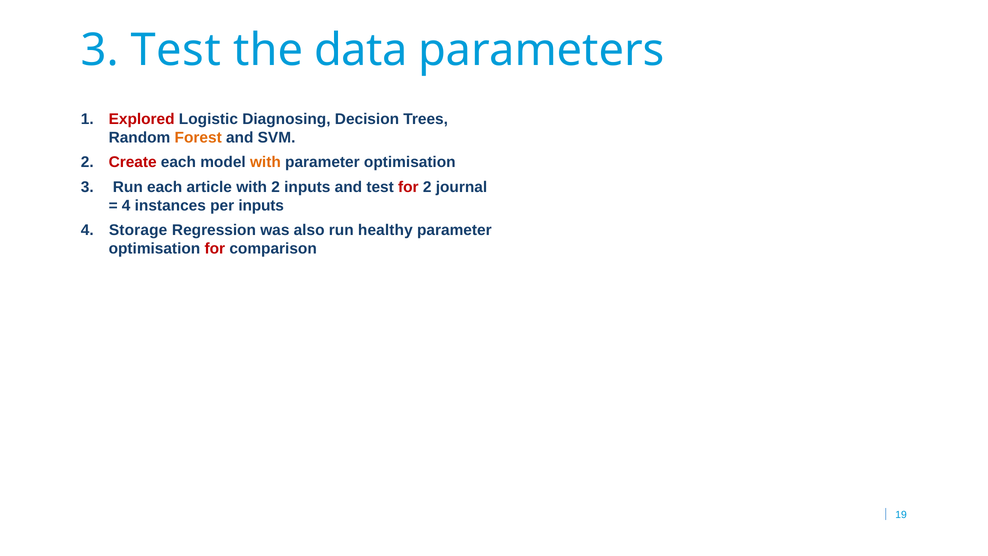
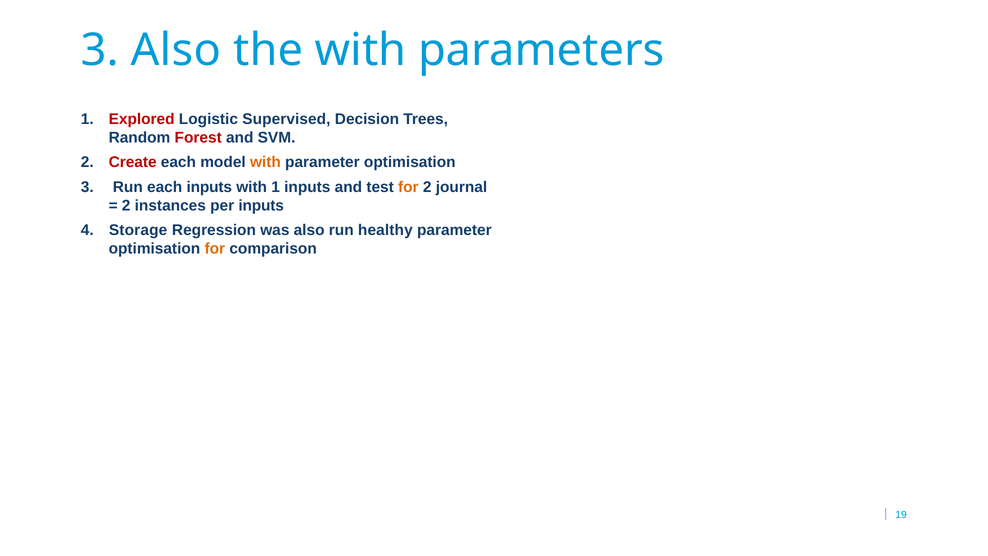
3 Test: Test -> Also
the data: data -> with
Diagnosing: Diagnosing -> Supervised
Forest colour: orange -> red
each article: article -> inputs
with 2: 2 -> 1
for at (408, 187) colour: red -> orange
4 at (126, 206): 4 -> 2
for at (215, 249) colour: red -> orange
